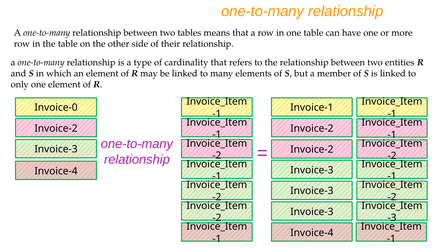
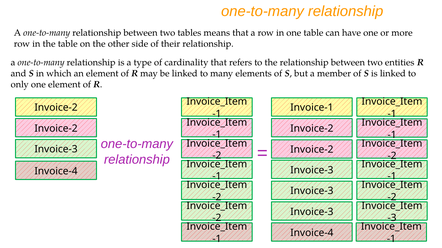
Invoice-0 at (56, 108): Invoice-0 -> Invoice-2
